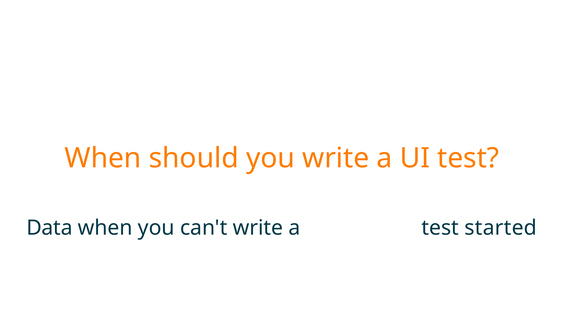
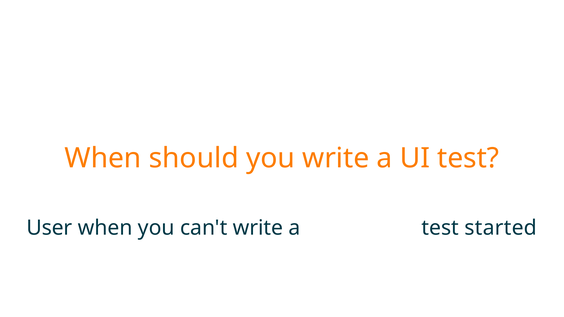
Data: Data -> User
